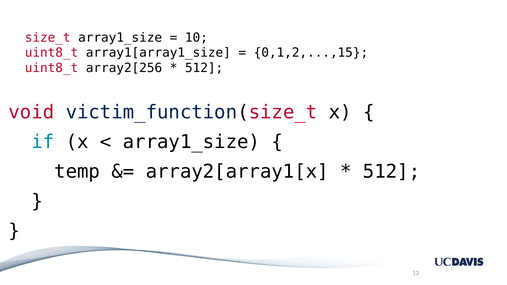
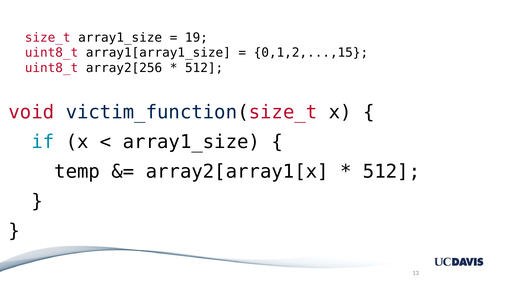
10: 10 -> 19
